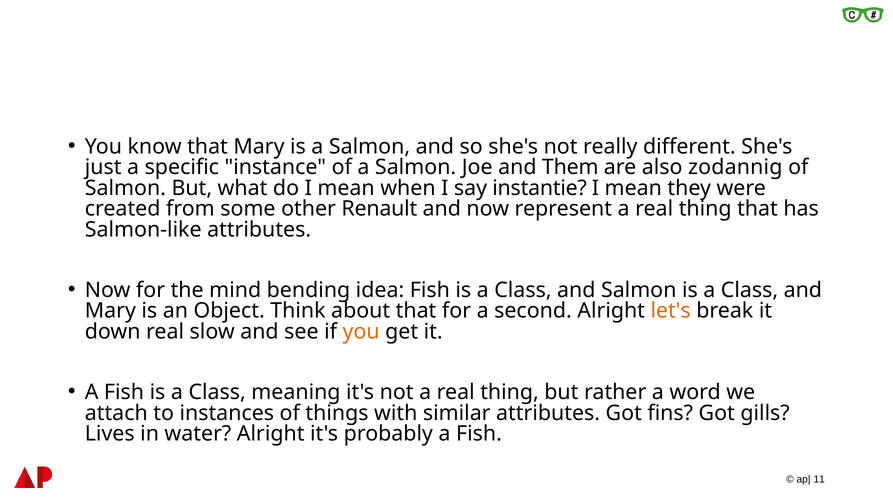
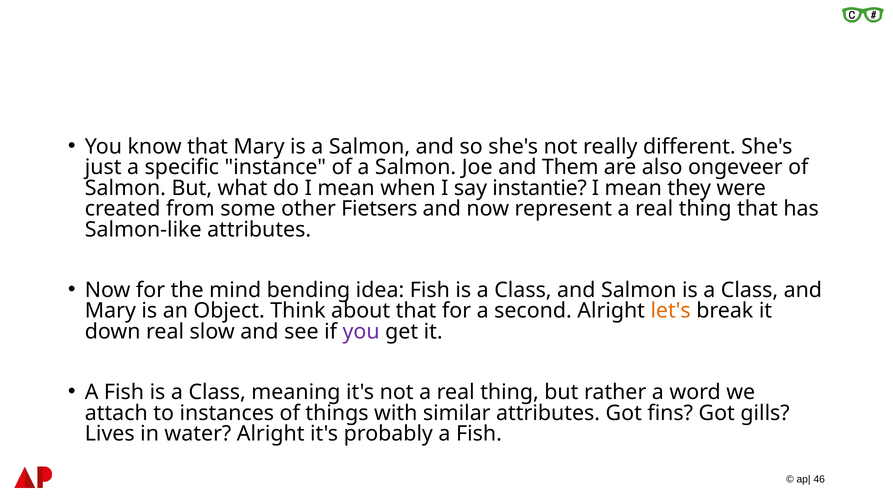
zodannig: zodannig -> ongeveer
Renault: Renault -> Fietsers
you at (361, 332) colour: orange -> purple
11: 11 -> 46
